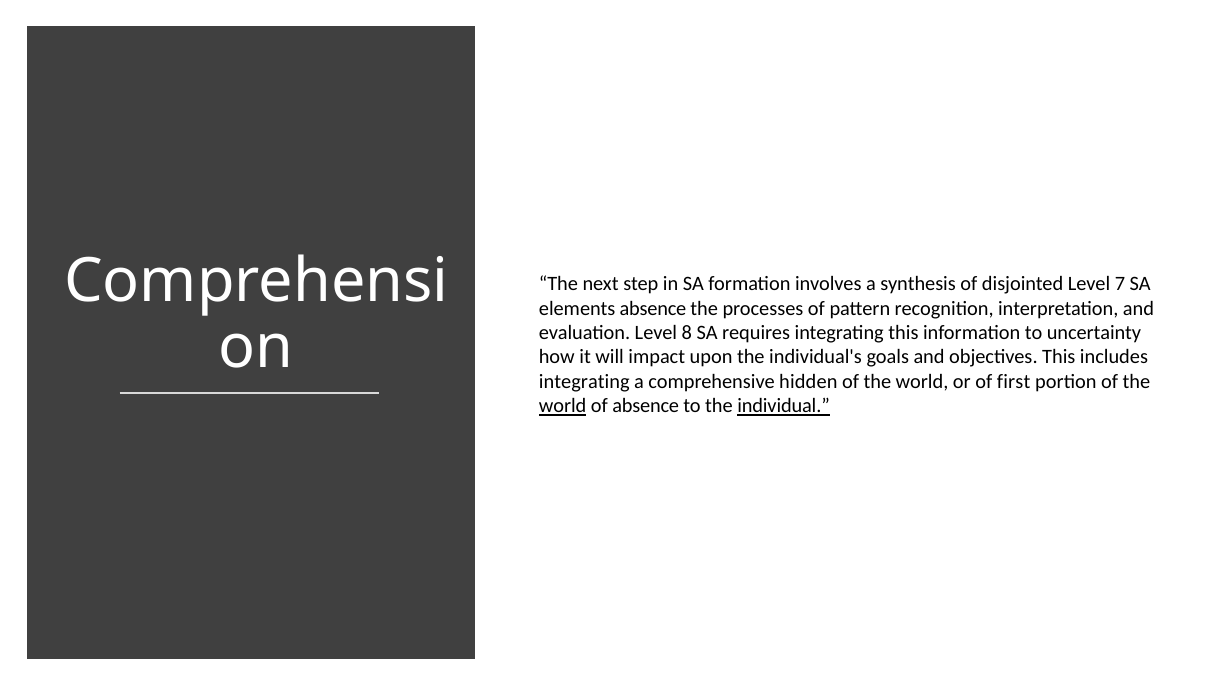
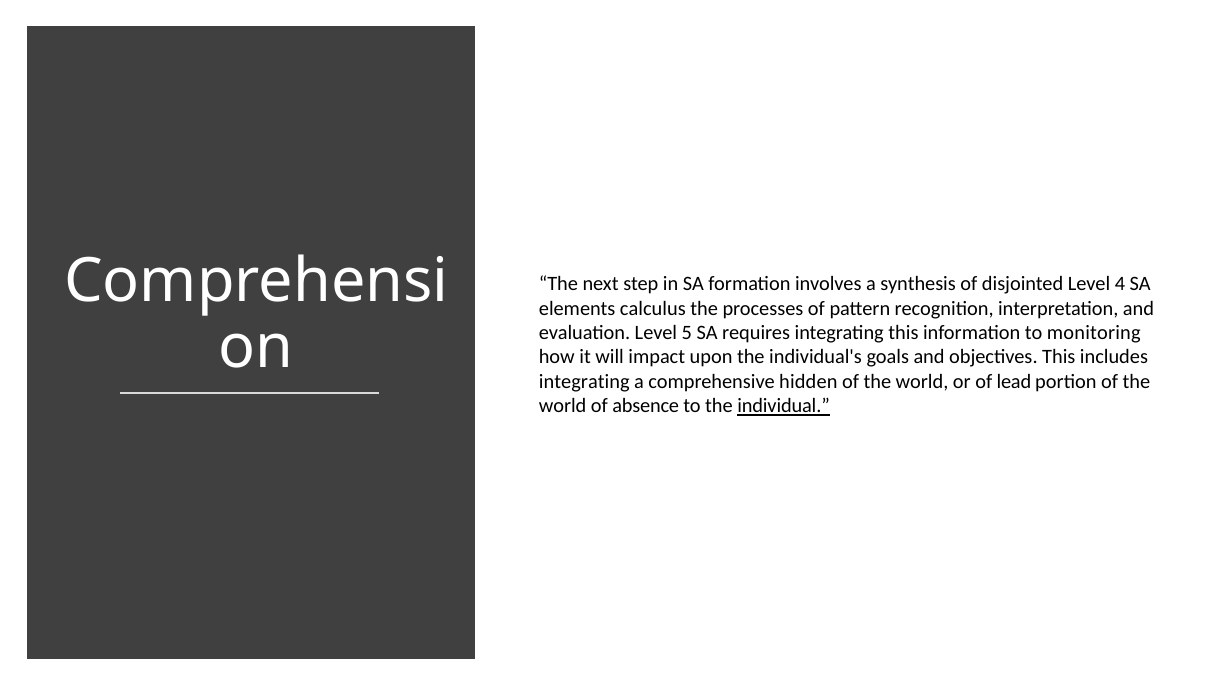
7: 7 -> 4
elements absence: absence -> calculus
8: 8 -> 5
uncertainty: uncertainty -> monitoring
first: first -> lead
world at (563, 406) underline: present -> none
